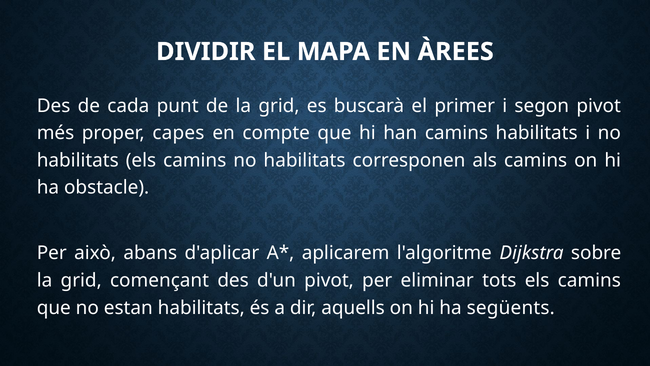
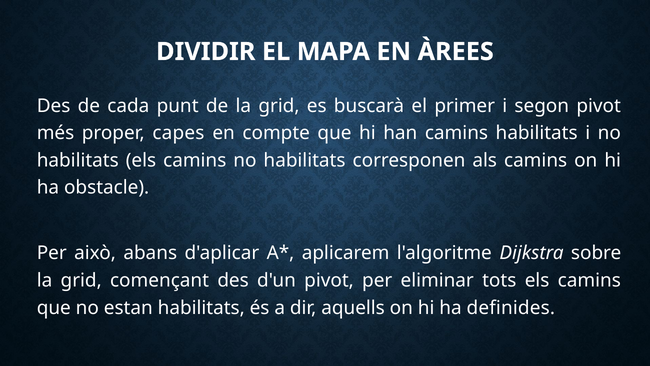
següents: següents -> definides
